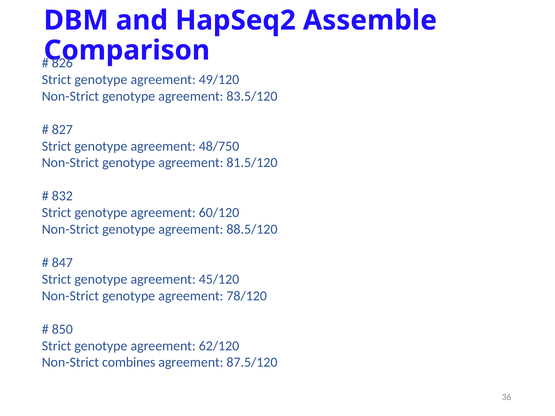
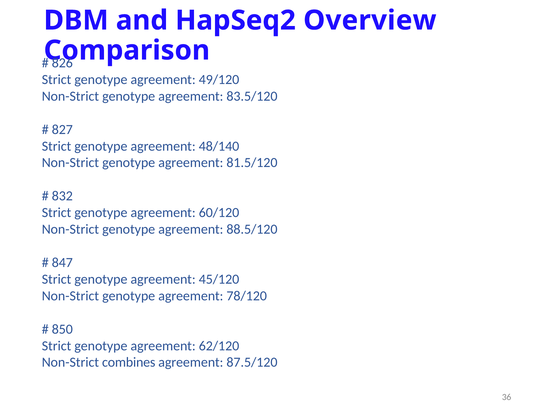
Assemble: Assemble -> Overview
48/750: 48/750 -> 48/140
